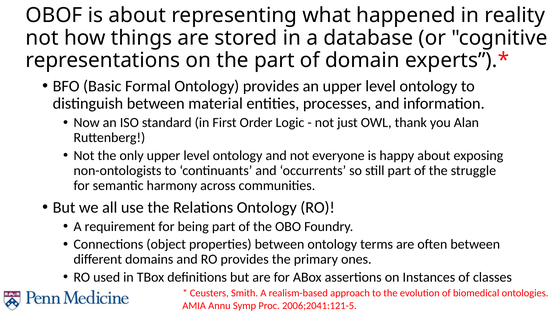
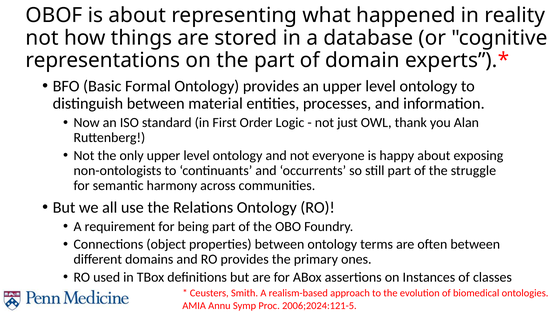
2006;2041:121-5: 2006;2041:121-5 -> 2006;2024:121-5
